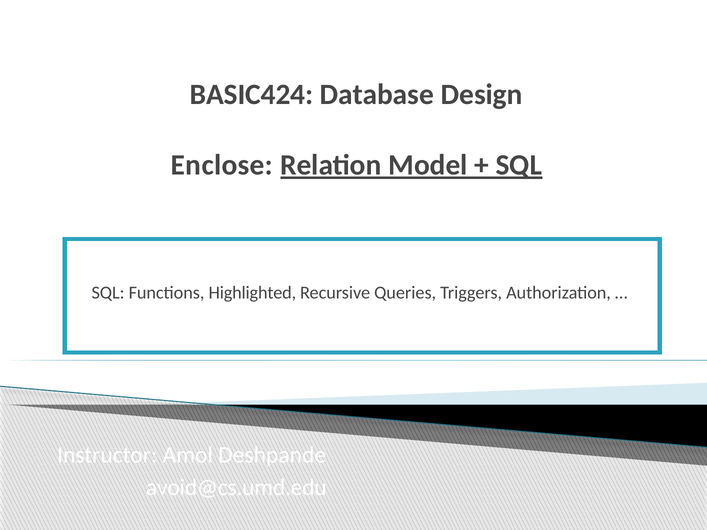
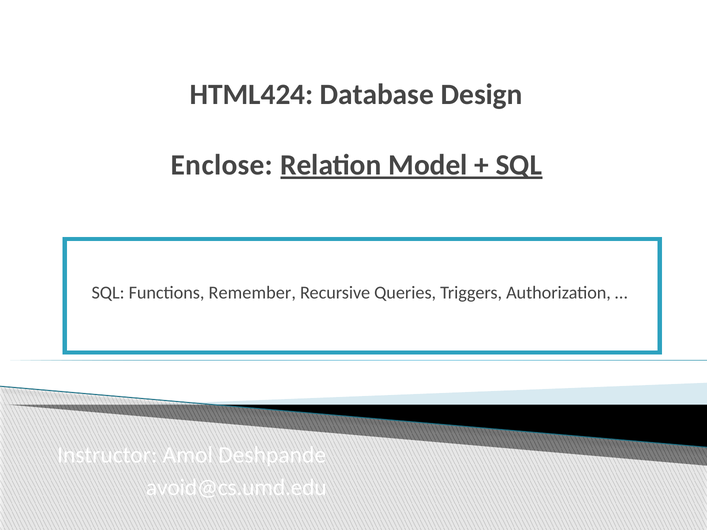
BASIC424: BASIC424 -> HTML424
Highlighted: Highlighted -> Remember
